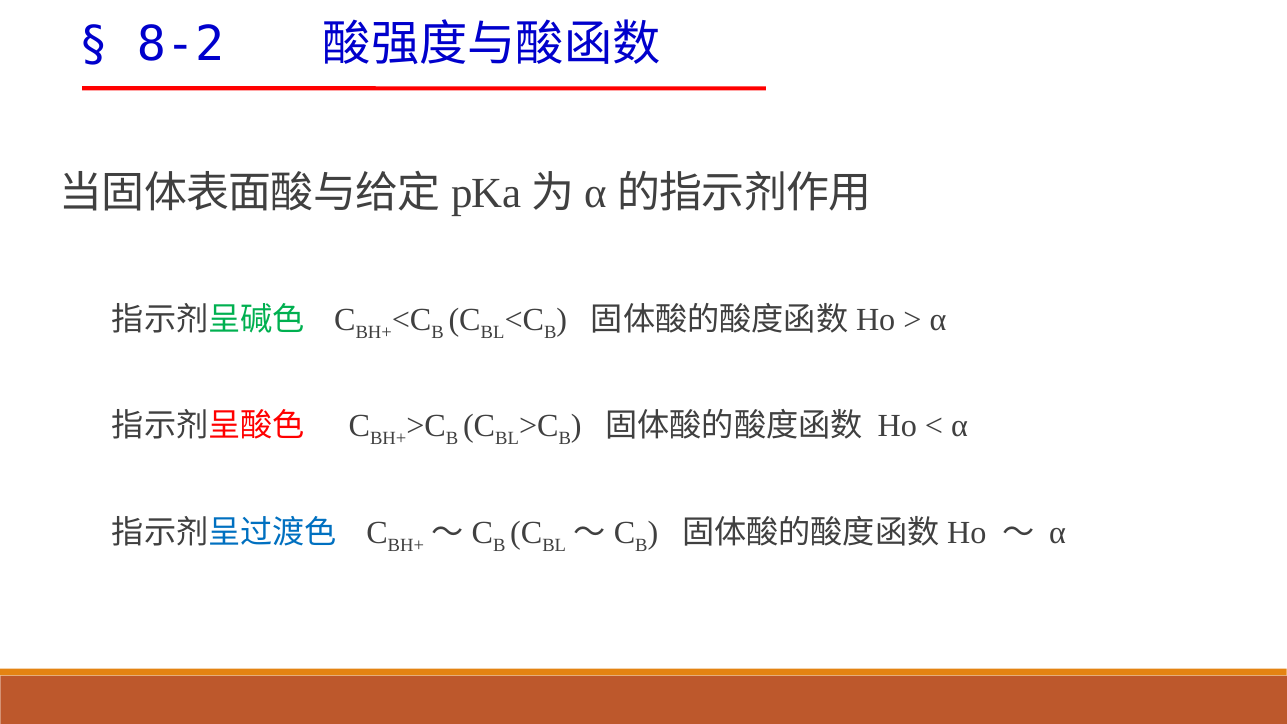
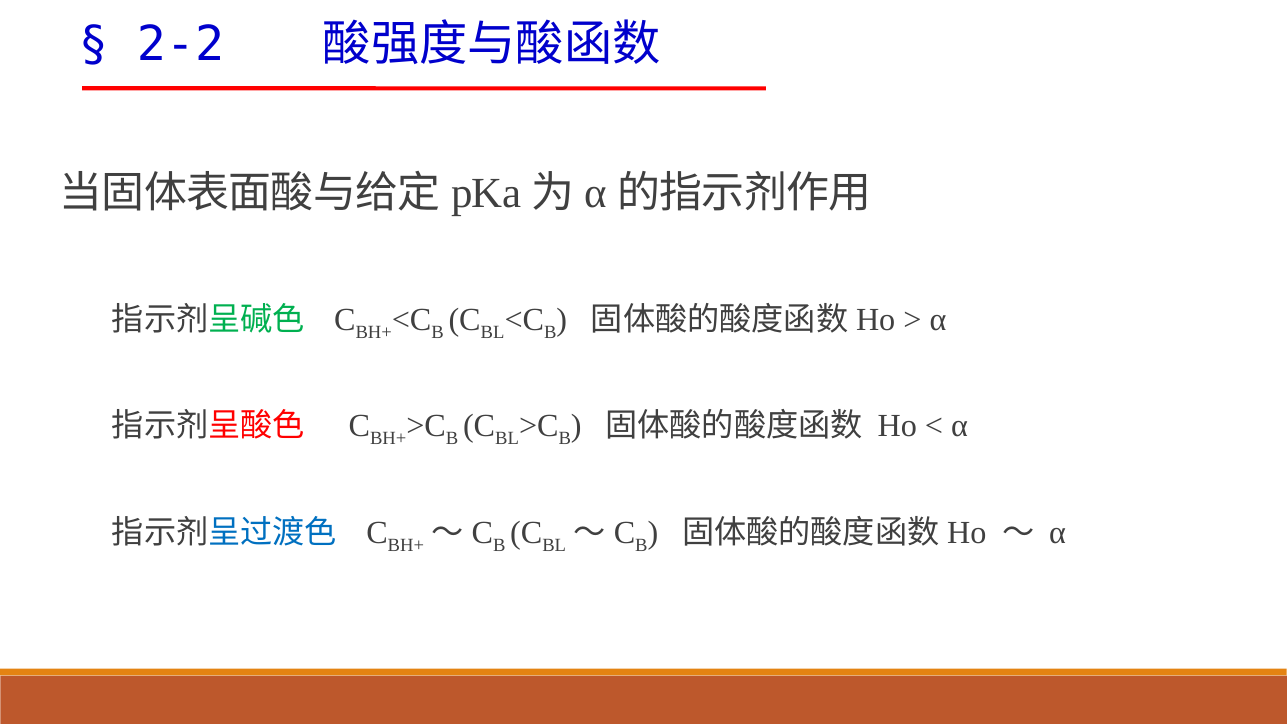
8-2: 8-2 -> 2-2
